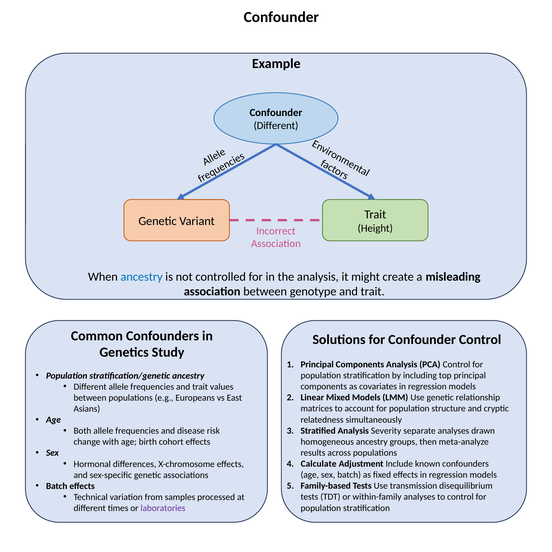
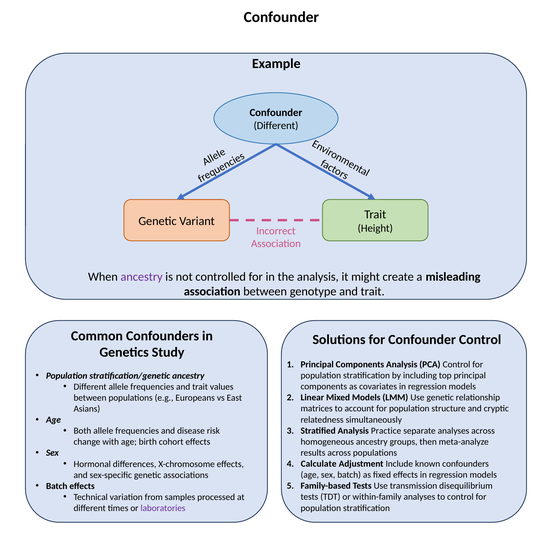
ancestry at (142, 277) colour: blue -> purple
Severity: Severity -> Practice
analyses drawn: drawn -> across
